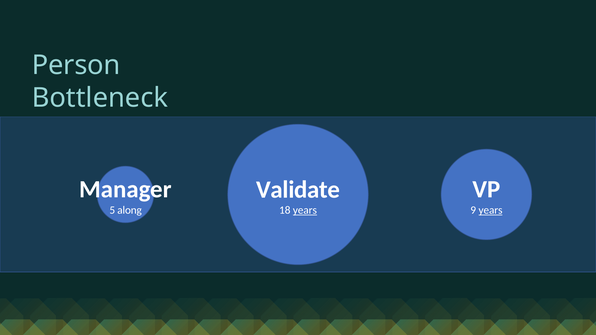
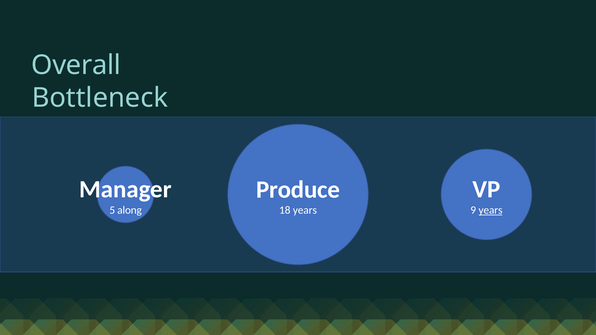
Person: Person -> Overall
Validate: Validate -> Produce
years at (305, 210) underline: present -> none
